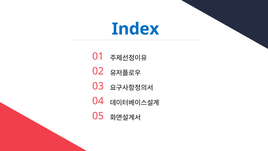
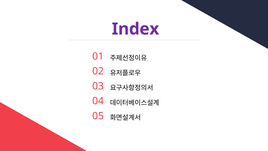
Index colour: blue -> purple
